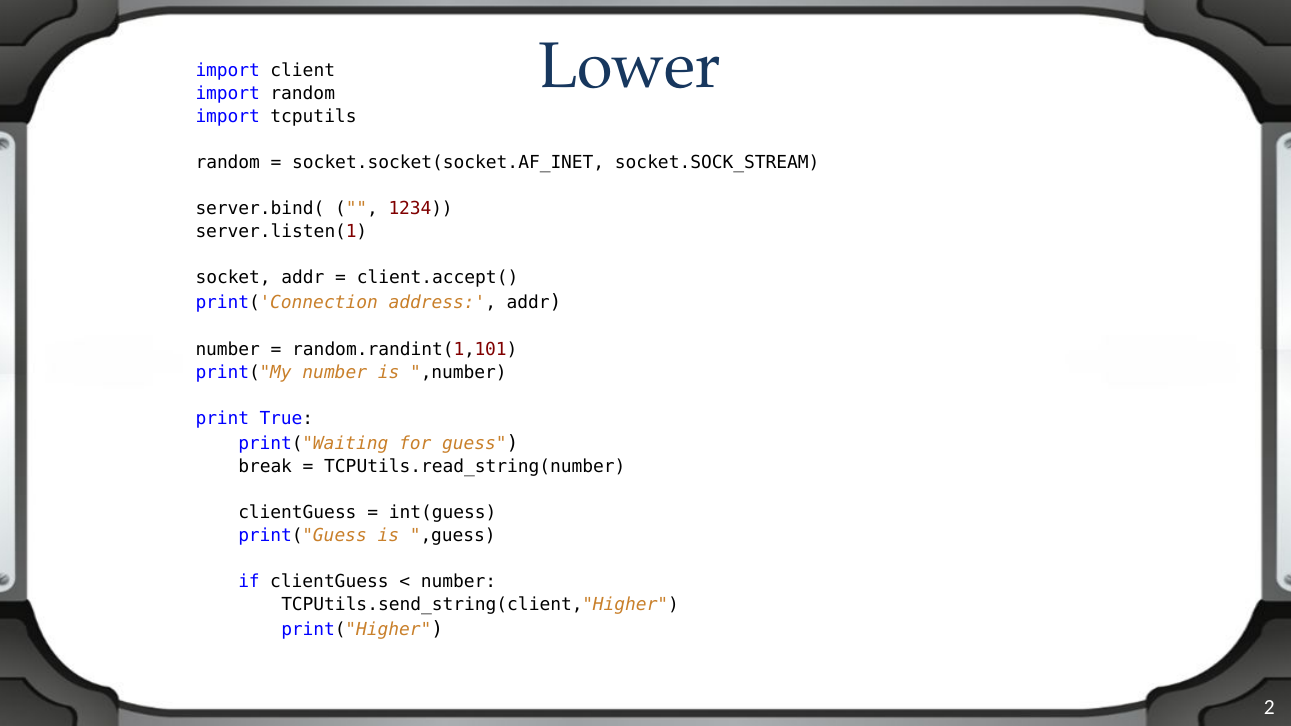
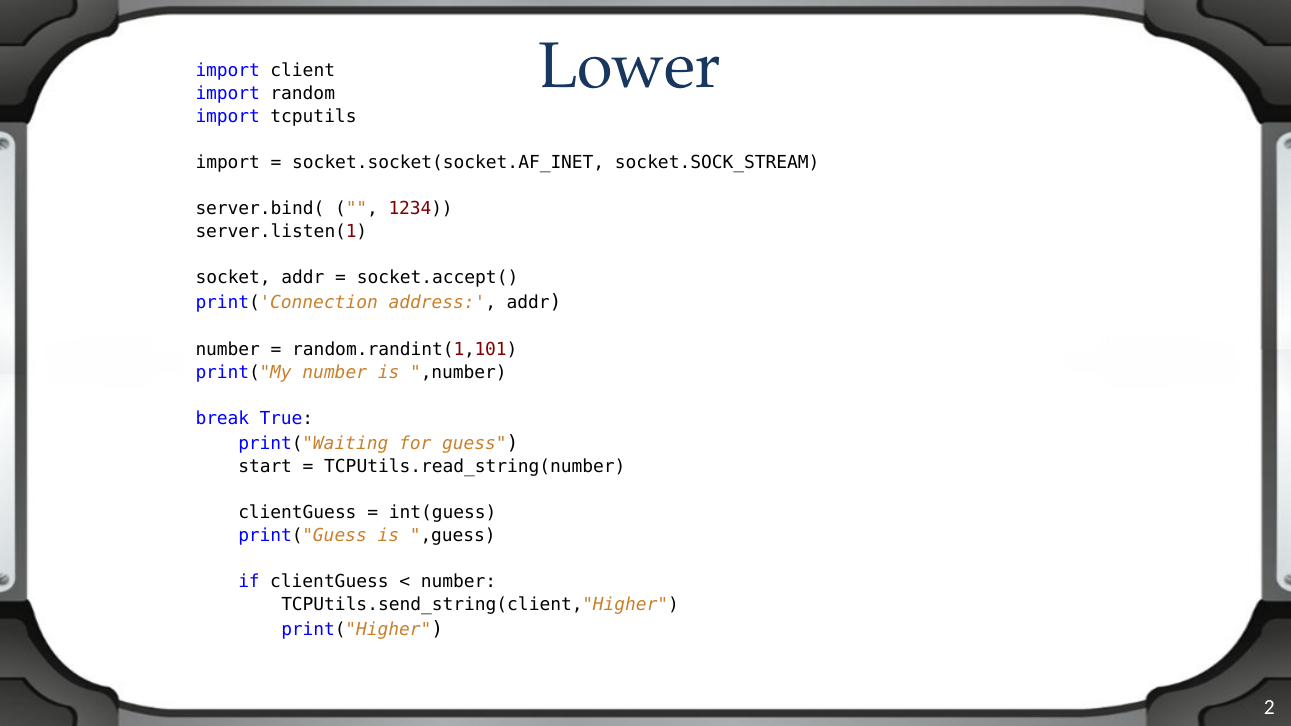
random at (228, 163): random -> import
client.accept(: client.accept( -> socket.accept(
print: print -> break
break: break -> start
